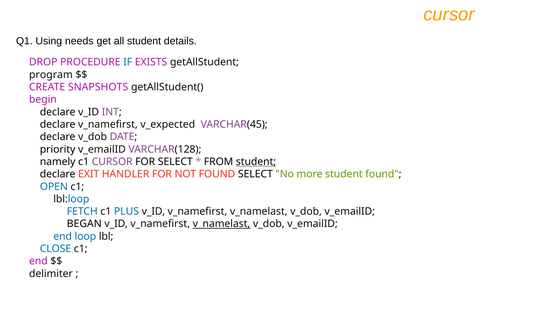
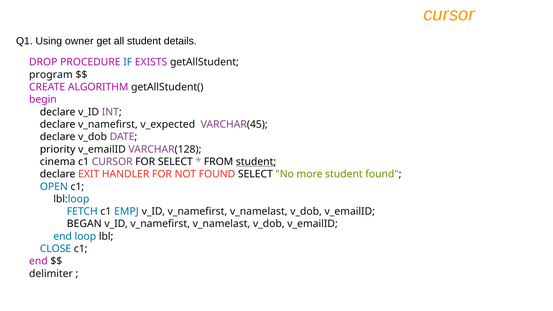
needs: needs -> owner
SNAPSHOTS: SNAPSHOTS -> ALGORITHM
namely: namely -> cinema
PLUS: PLUS -> EMPJ
v_namelast at (221, 224) underline: present -> none
